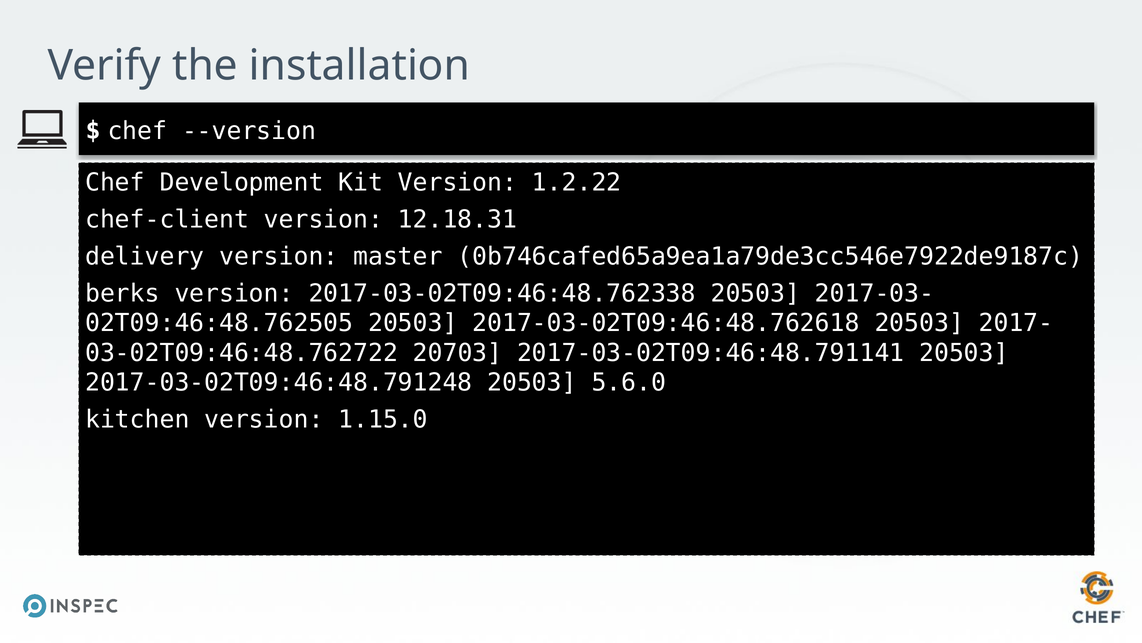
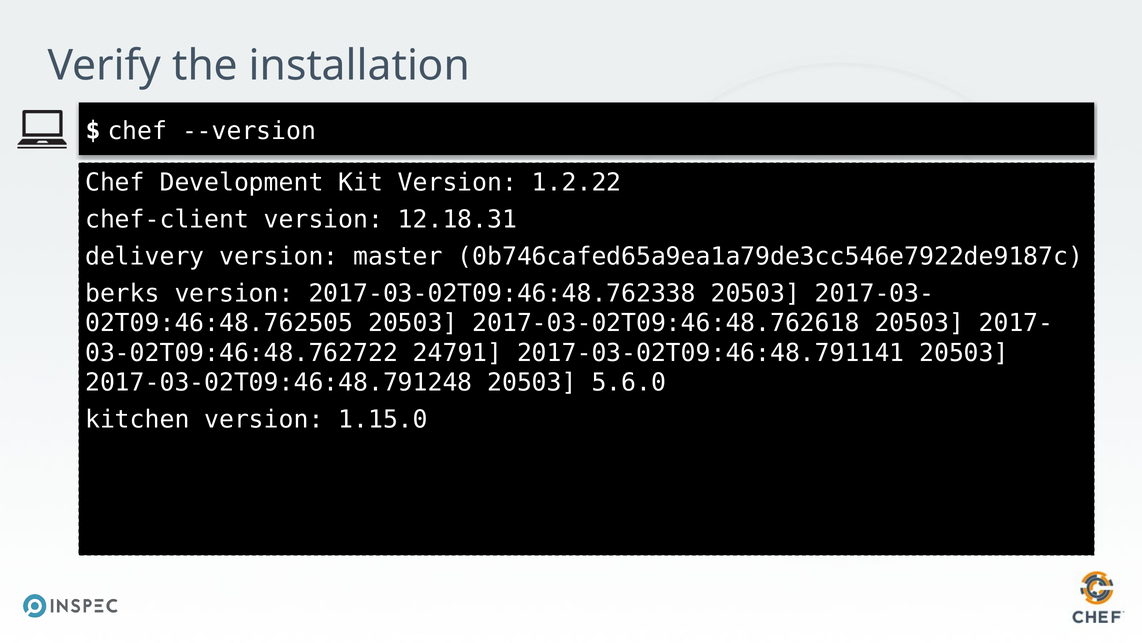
20703: 20703 -> 24791
